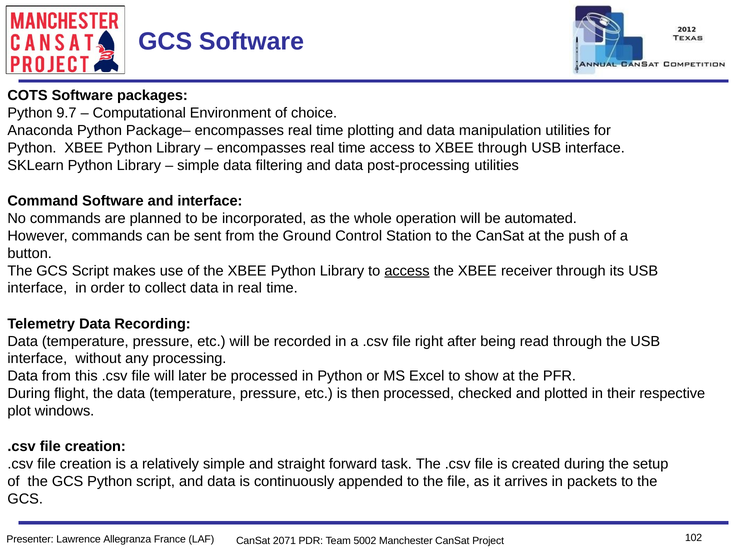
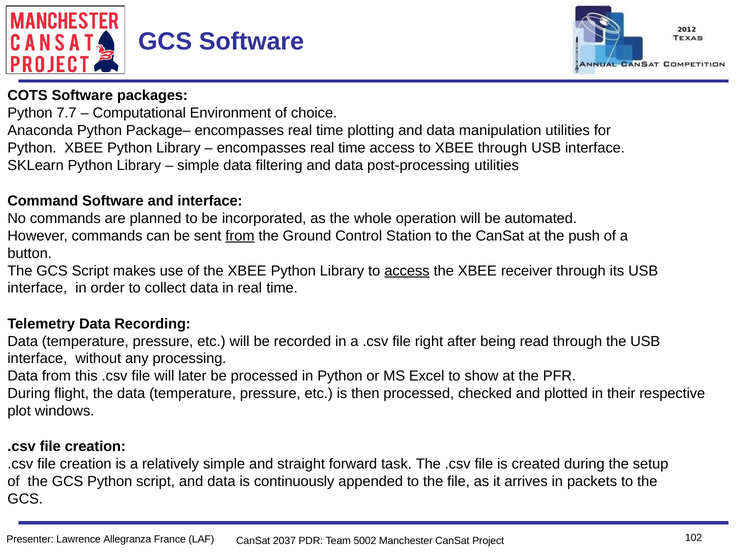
9.7: 9.7 -> 7.7
from at (240, 236) underline: none -> present
2071: 2071 -> 2037
